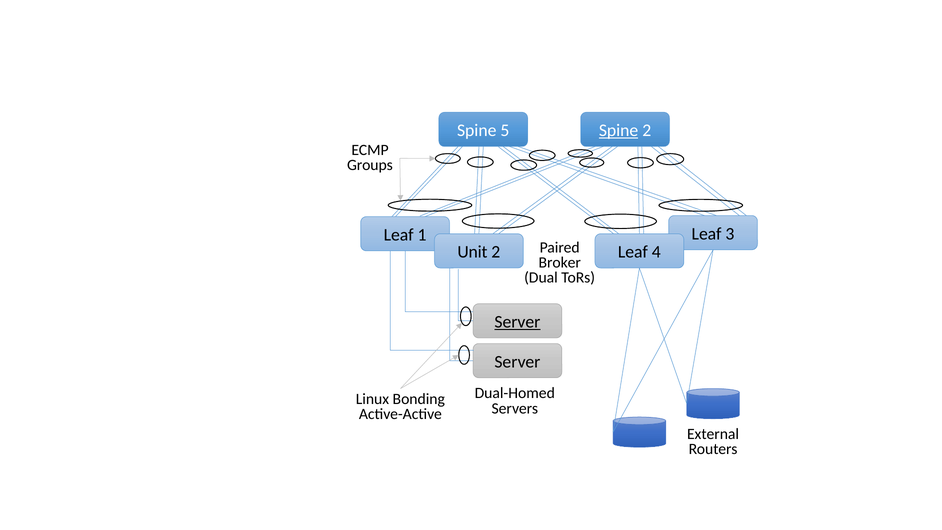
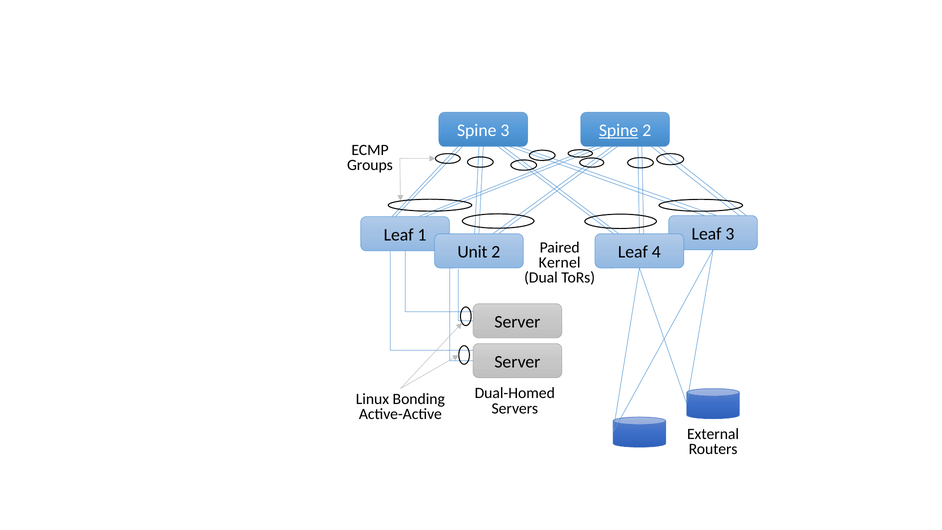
Spine 5: 5 -> 3
Broker: Broker -> Kernel
Server at (517, 322) underline: present -> none
